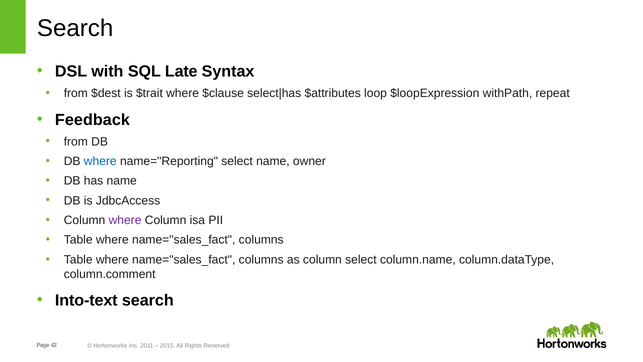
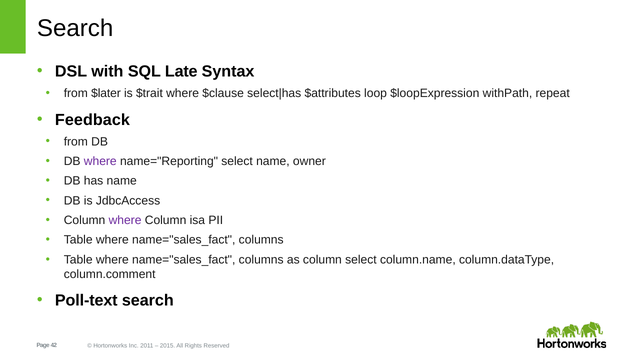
$dest: $dest -> $later
where at (100, 161) colour: blue -> purple
Into-text: Into-text -> Poll-text
